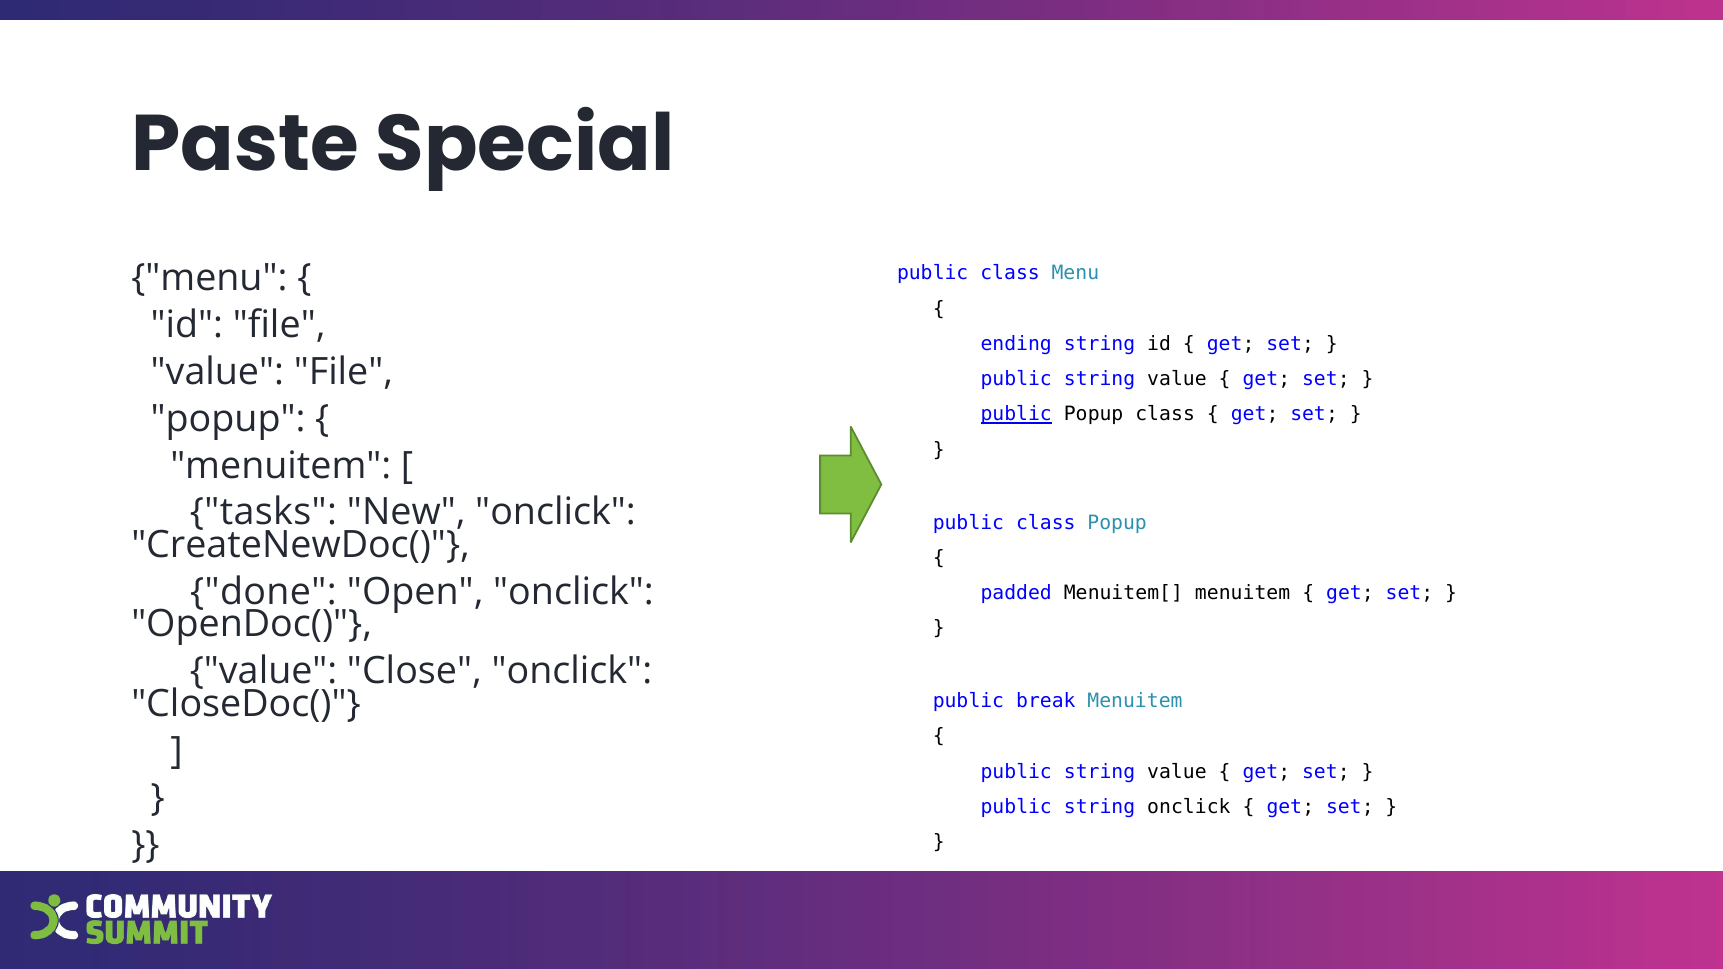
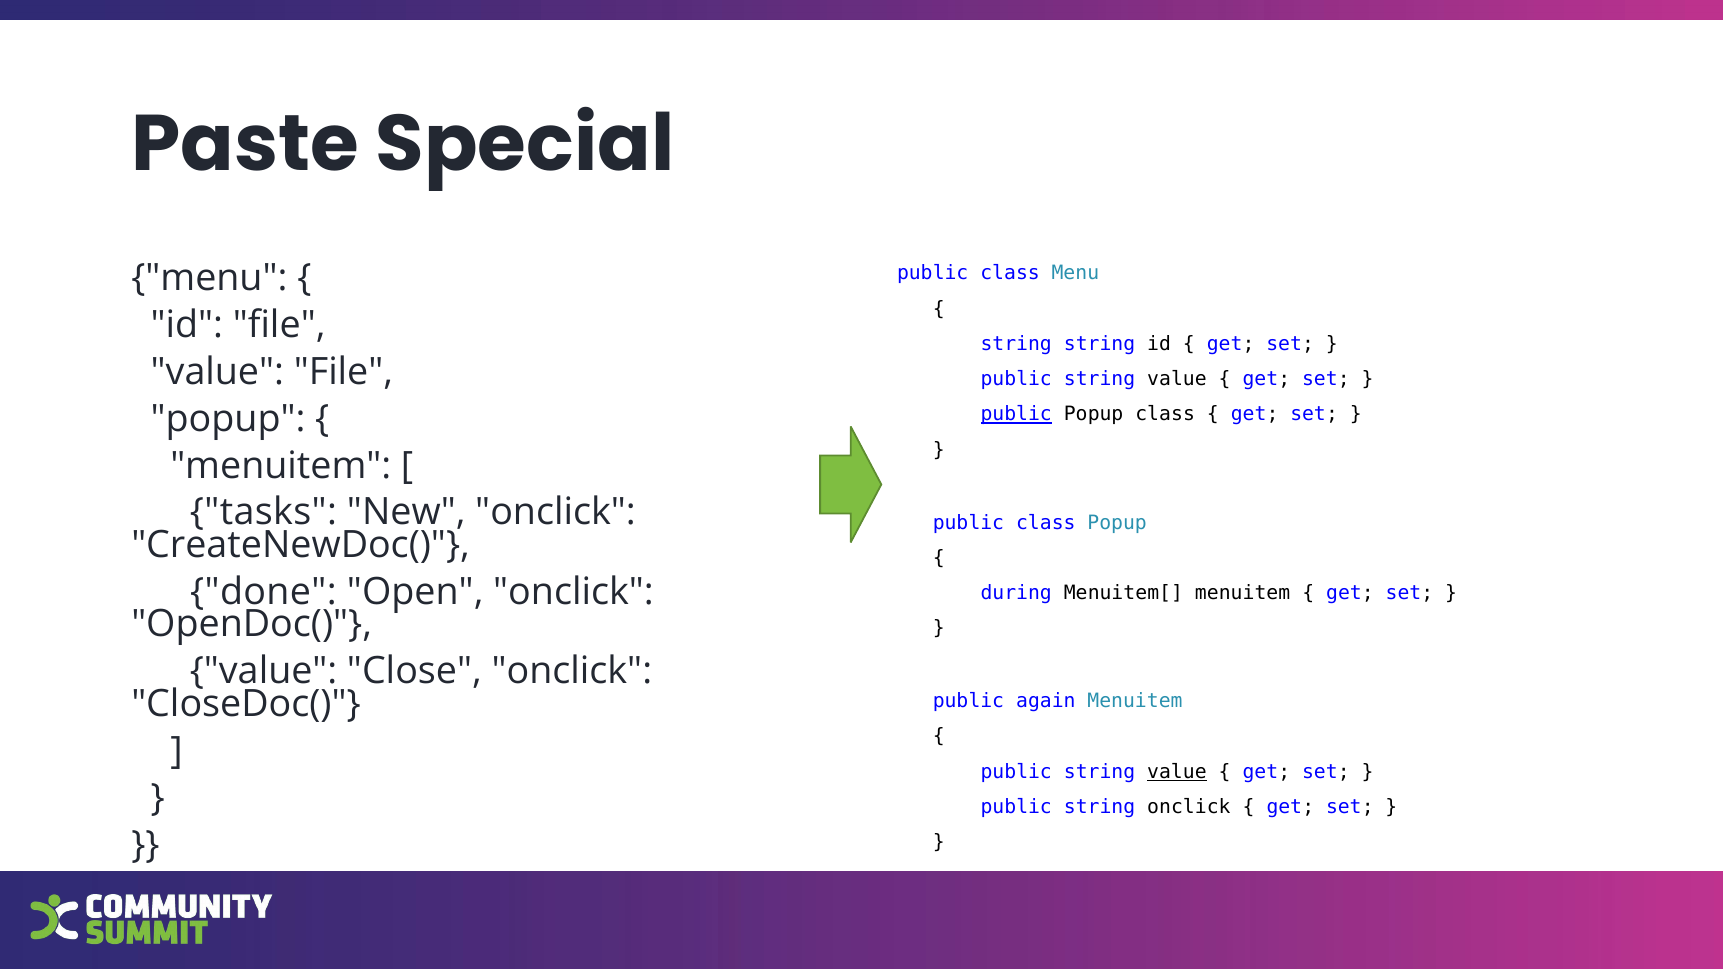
ending at (1016, 344): ending -> string
padded: padded -> during
break: break -> again
value at (1177, 772) underline: none -> present
